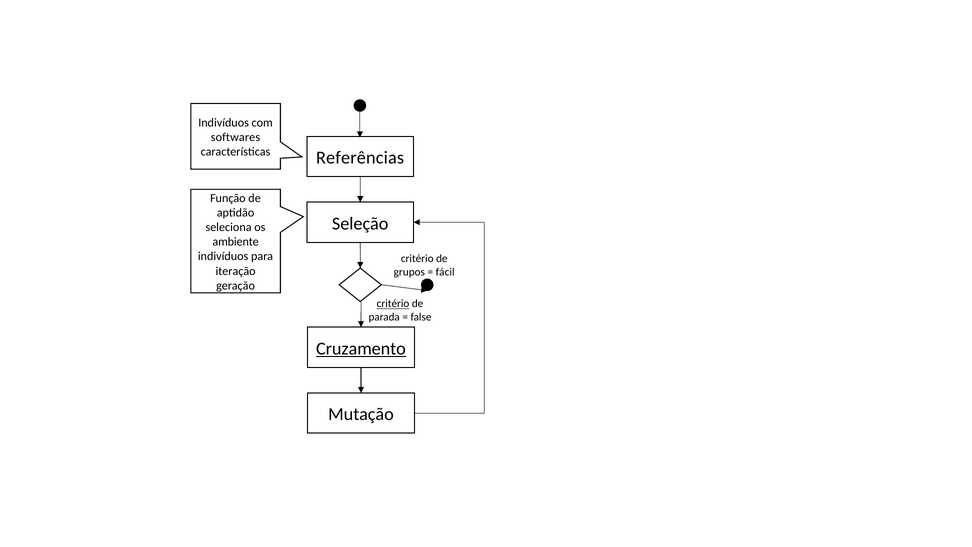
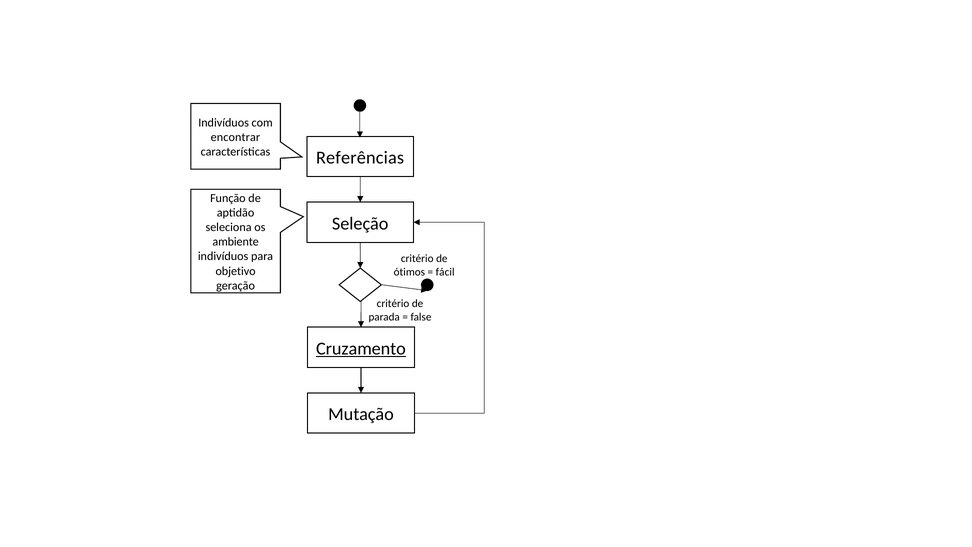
softwares: softwares -> encontrar
iteração: iteração -> objetivo
grupos: grupos -> ótimos
critério at (393, 304) underline: present -> none
